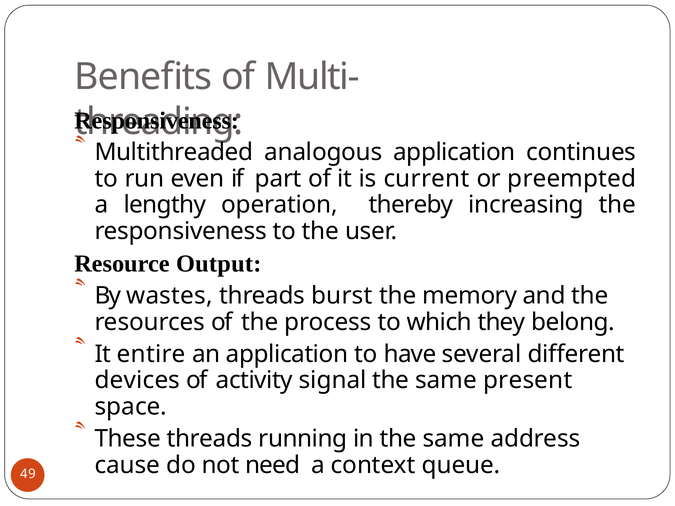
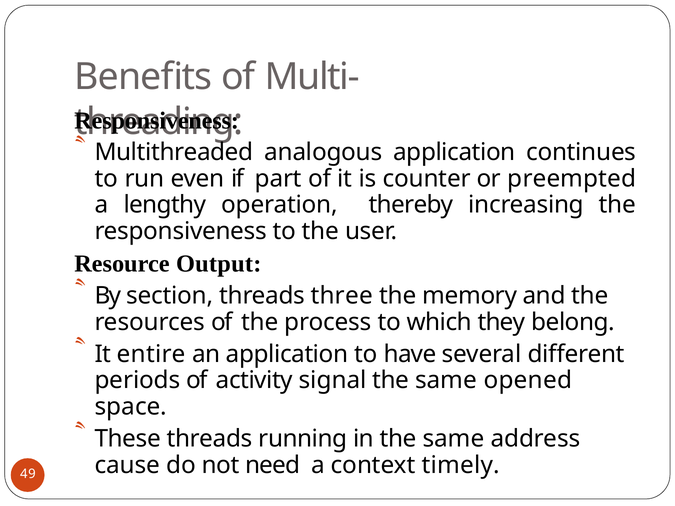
current: current -> counter
wastes: wastes -> section
burst: burst -> three
devices: devices -> periods
present: present -> opened
queue: queue -> timely
